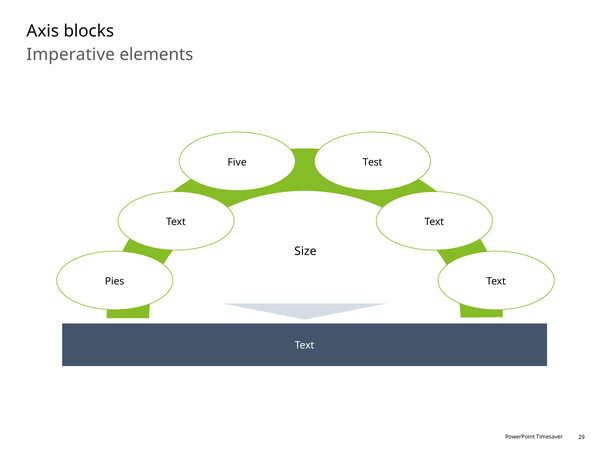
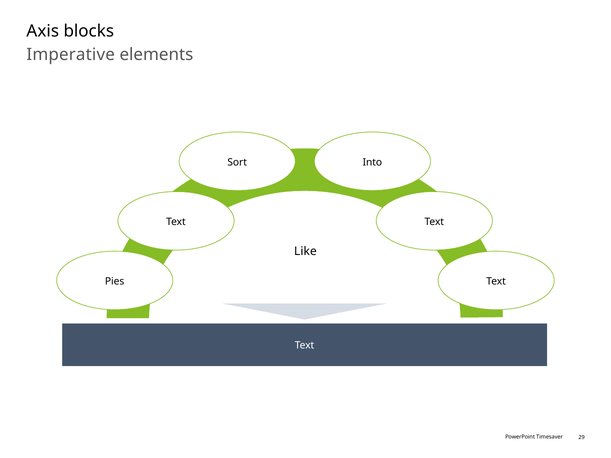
Five: Five -> Sort
Test: Test -> Into
Size: Size -> Like
